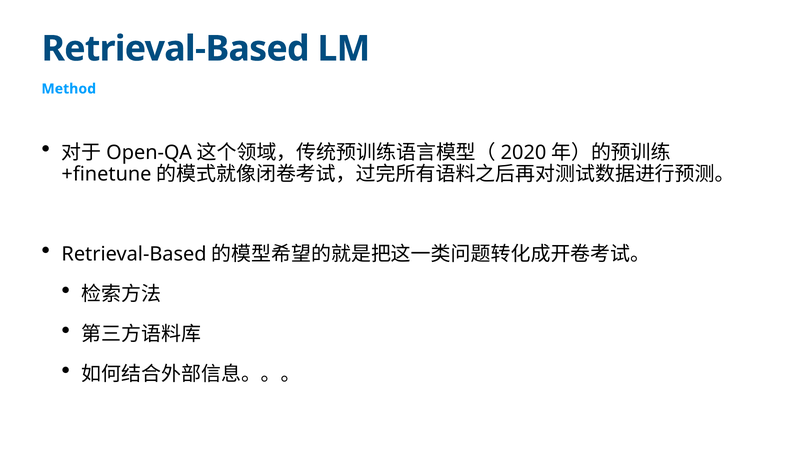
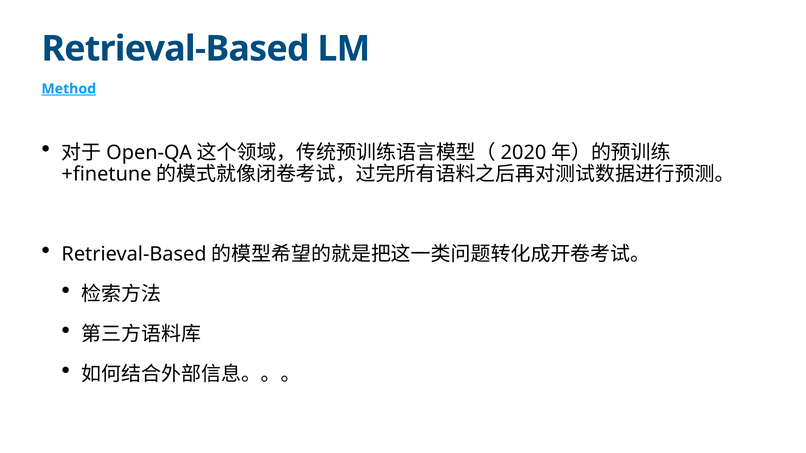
Method underline: none -> present
